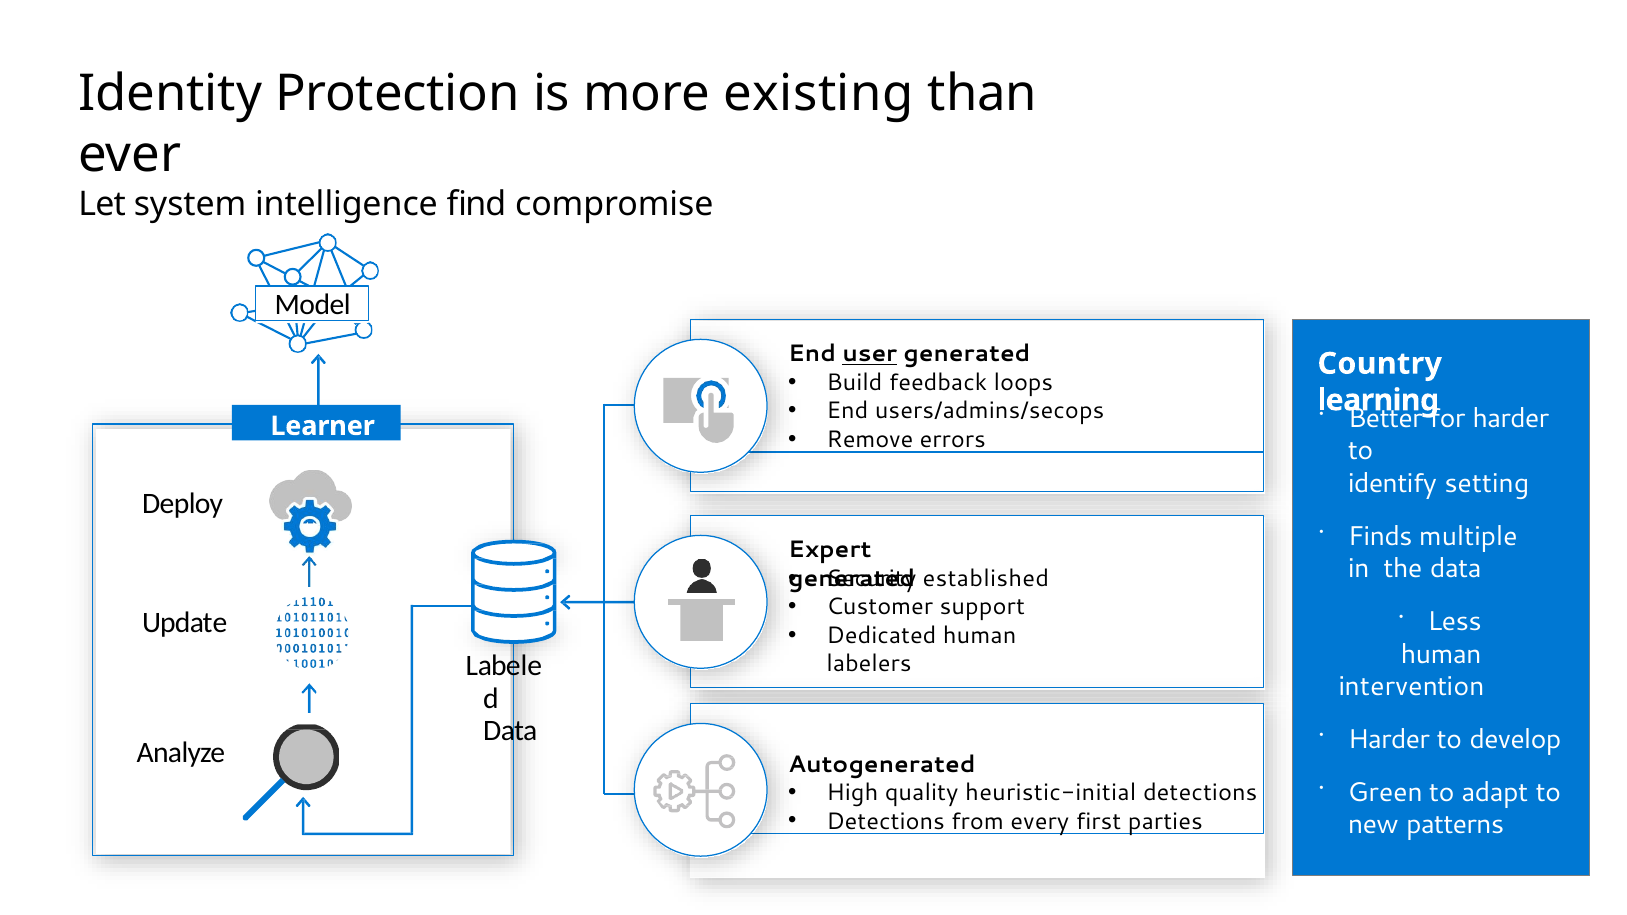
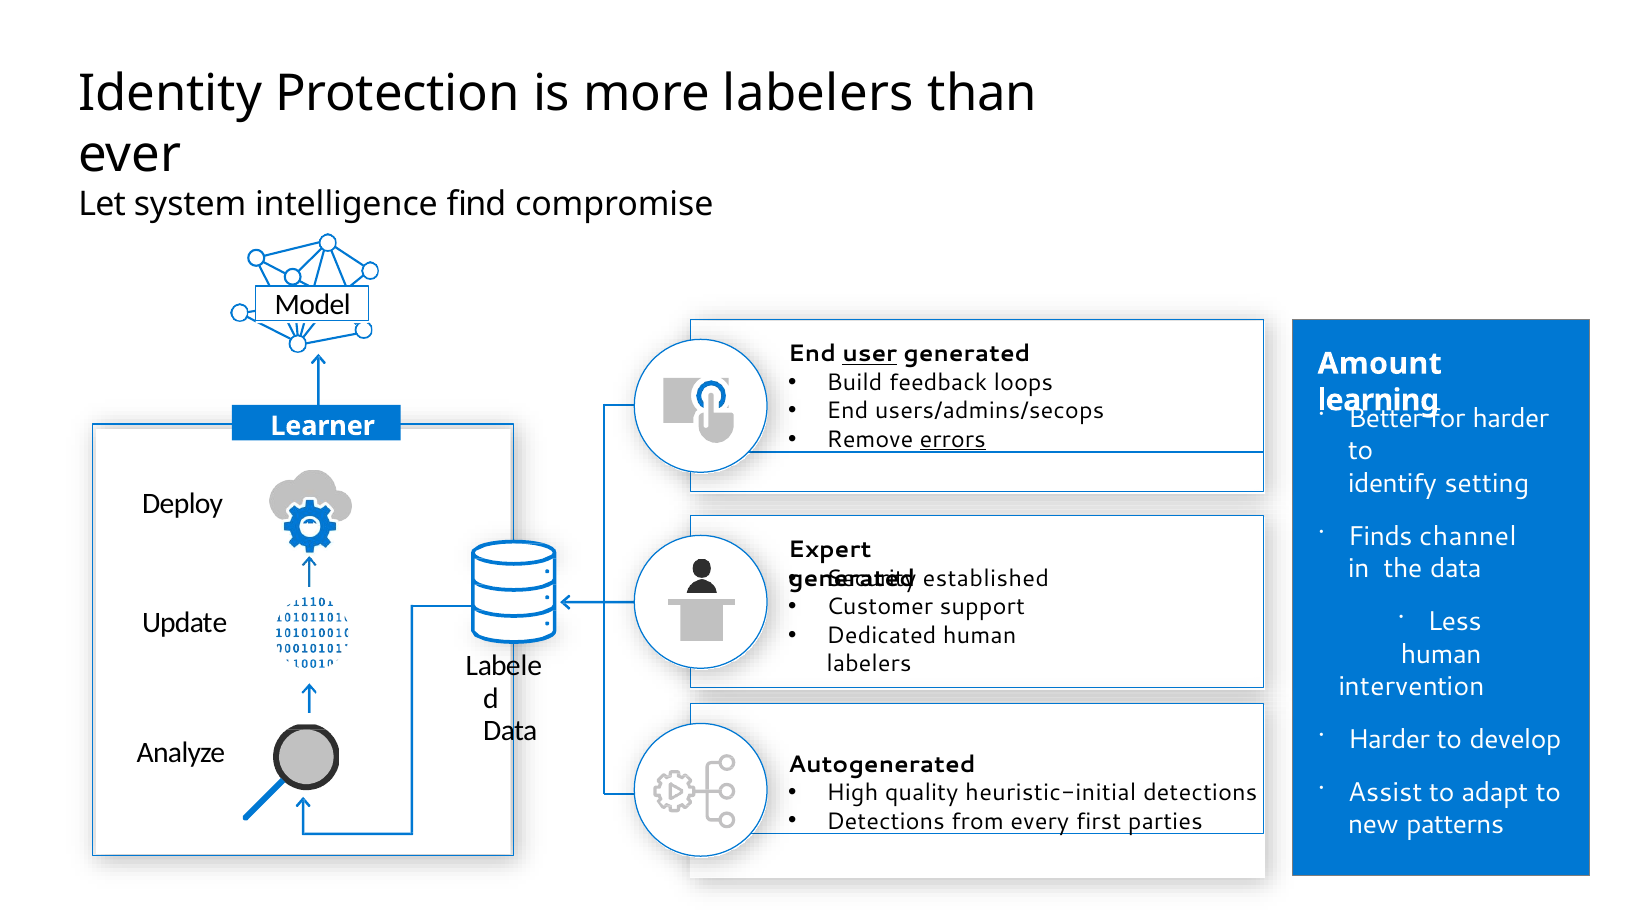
more existing: existing -> labelers
Country: Country -> Amount
errors underline: none -> present
multiple: multiple -> channel
Green: Green -> Assist
